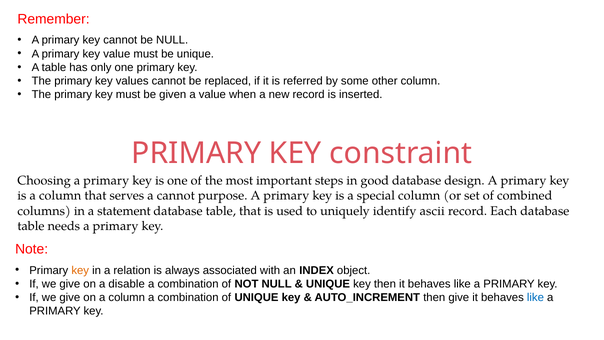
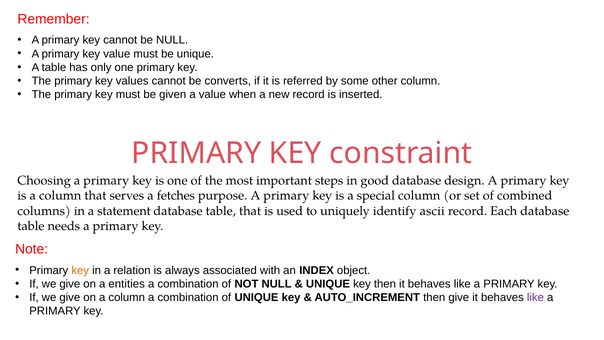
replaced: replaced -> converts
a cannot: cannot -> fetches
disable: disable -> entities
like at (535, 297) colour: blue -> purple
